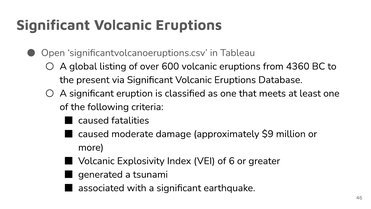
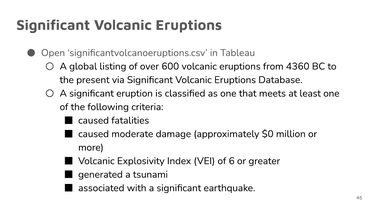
$9: $9 -> $0
